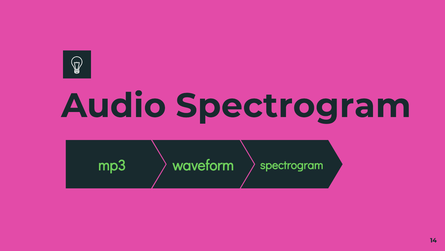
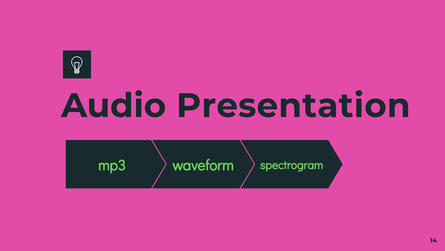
Audio Spectrogram: Spectrogram -> Presentation
